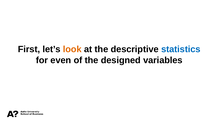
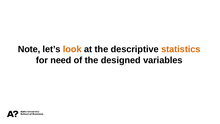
First: First -> Note
statistics colour: blue -> orange
even: even -> need
